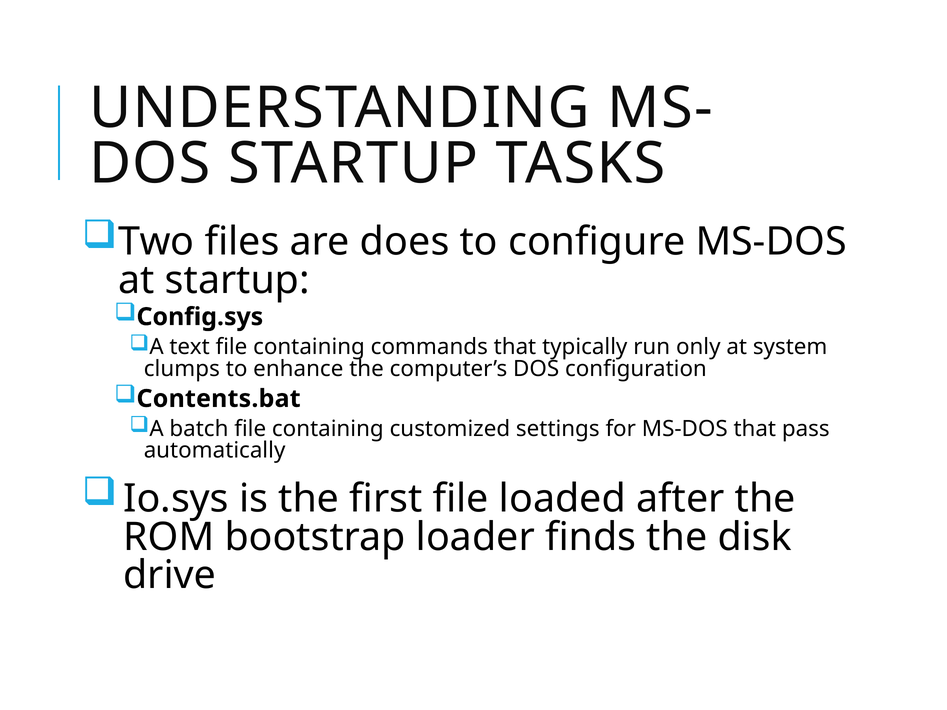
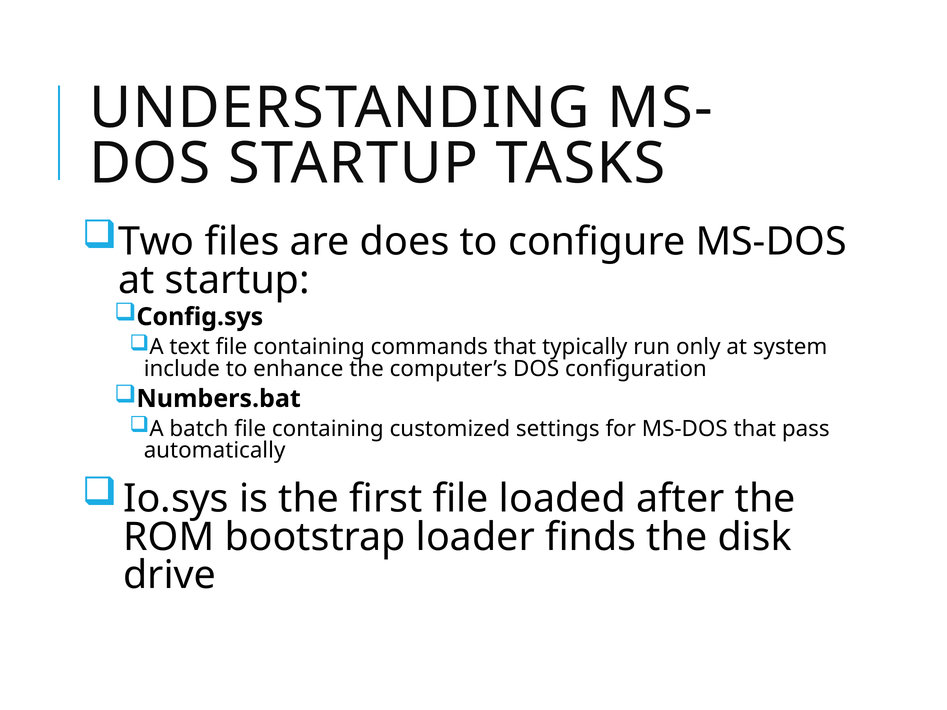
clumps: clumps -> include
Contents.bat: Contents.bat -> Numbers.bat
